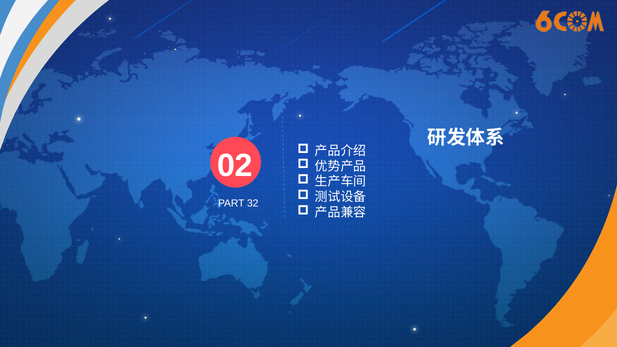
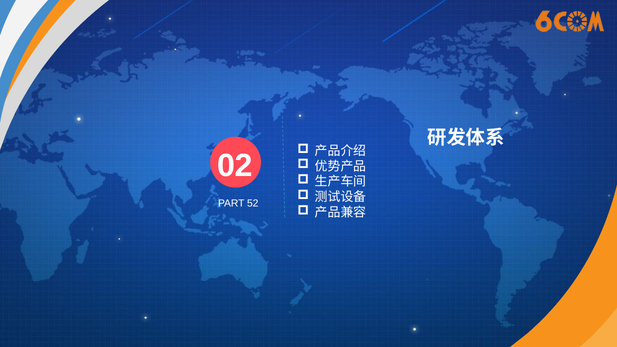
32: 32 -> 52
